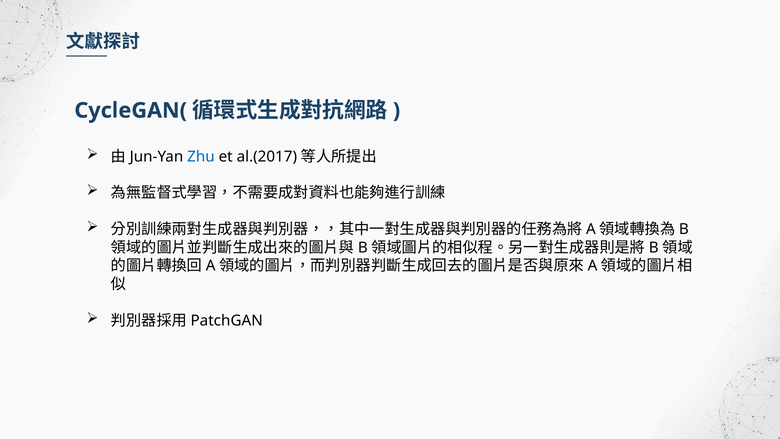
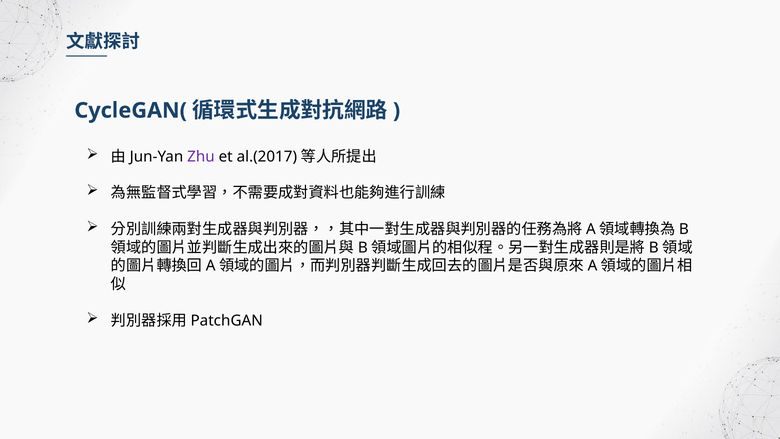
Zhu colour: blue -> purple
